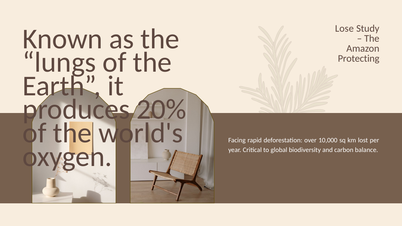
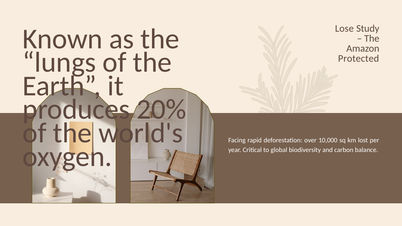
Protecting: Protecting -> Protected
